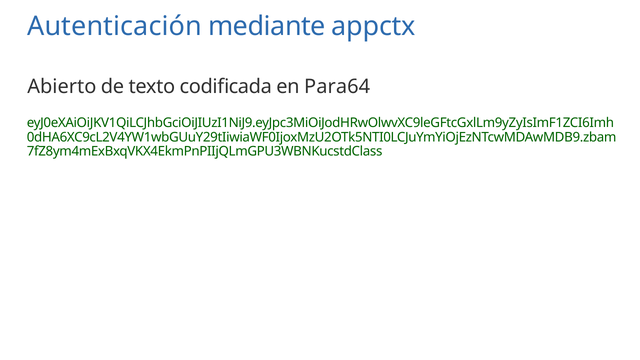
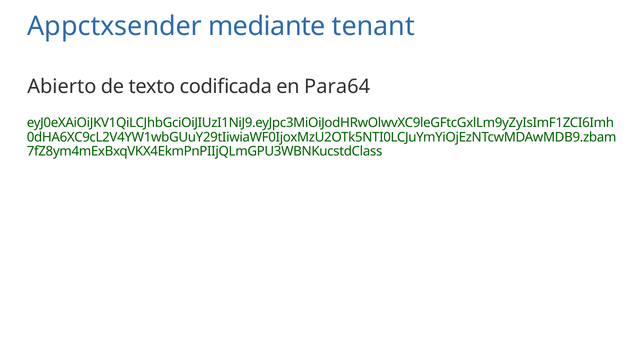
Autenticación: Autenticación -> Appctxsender
appctx: appctx -> tenant
